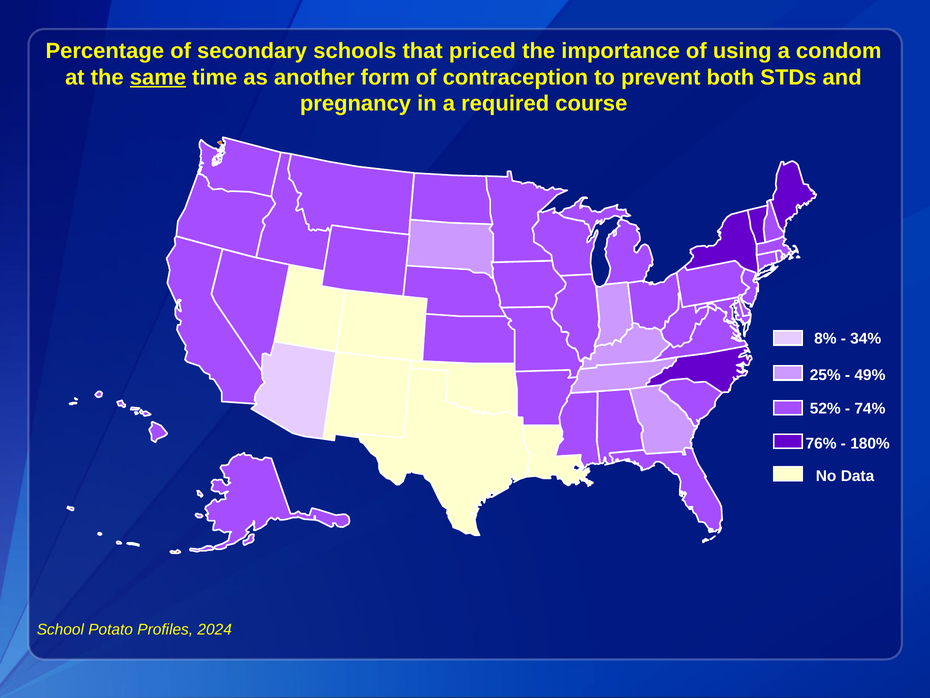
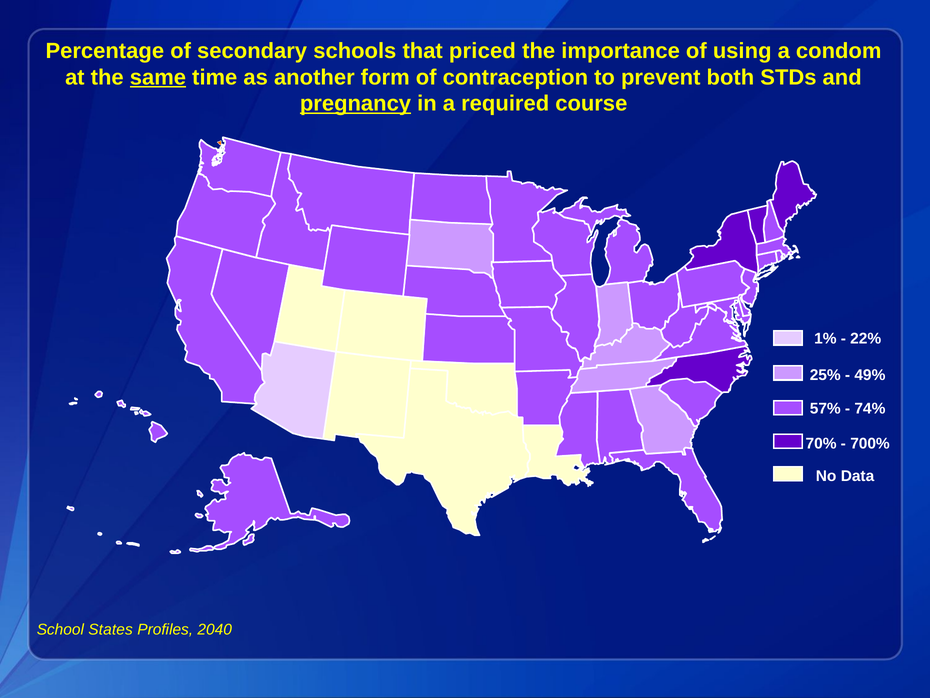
pregnancy underline: none -> present
8%: 8% -> 1%
34%: 34% -> 22%
52%: 52% -> 57%
76%: 76% -> 70%
180%: 180% -> 700%
Potato: Potato -> States
2024: 2024 -> 2040
